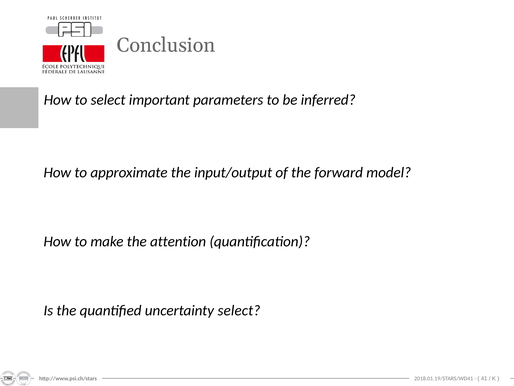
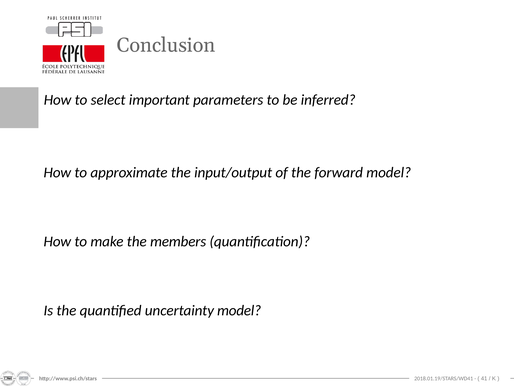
attention: attention -> members
uncertainty select: select -> model
